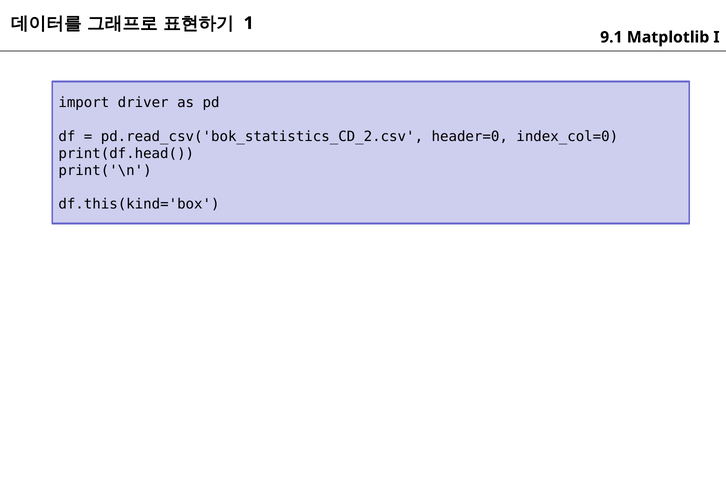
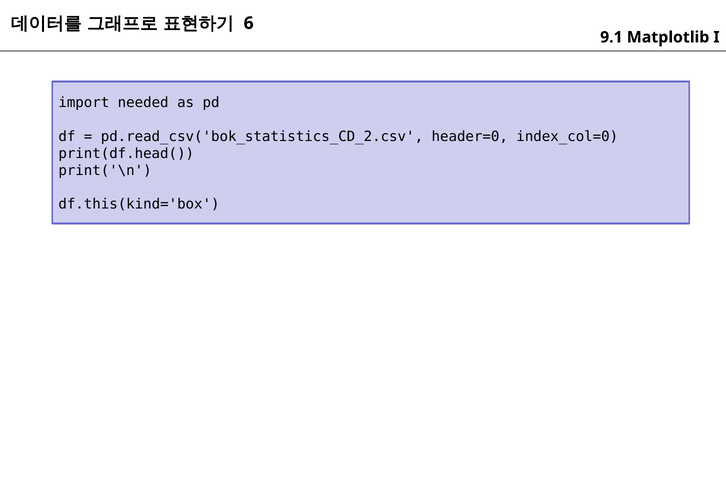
1: 1 -> 6
driver: driver -> needed
